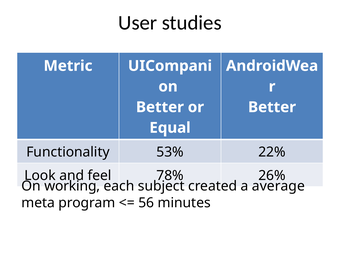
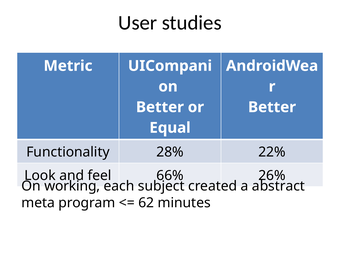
53%: 53% -> 28%
78%: 78% -> 66%
average: average -> abstract
56: 56 -> 62
